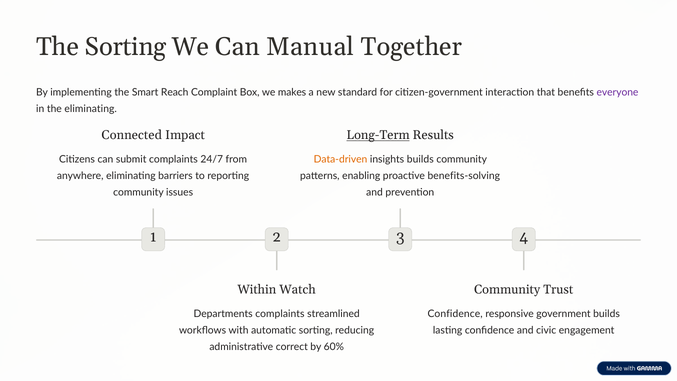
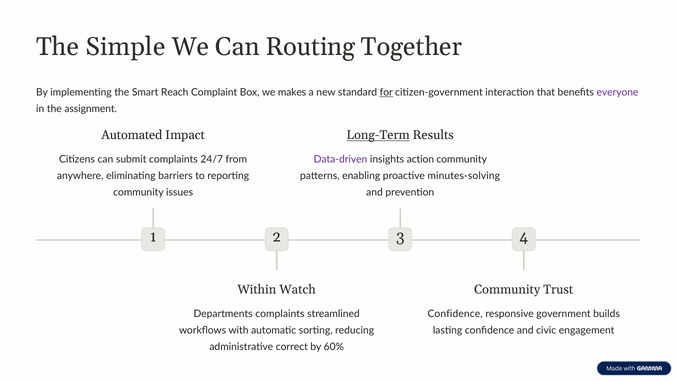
The Sorting: Sorting -> Simple
Manual: Manual -> Routing
for underline: none -> present
the eliminating: eliminating -> assignment
Connected: Connected -> Automated
Data-driven colour: orange -> purple
insights builds: builds -> action
benefits-solving: benefits-solving -> minutes-solving
